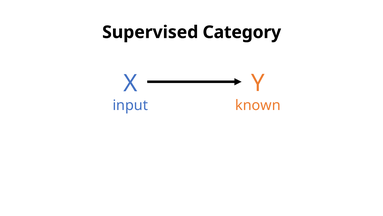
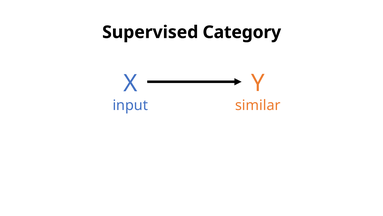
known: known -> similar
